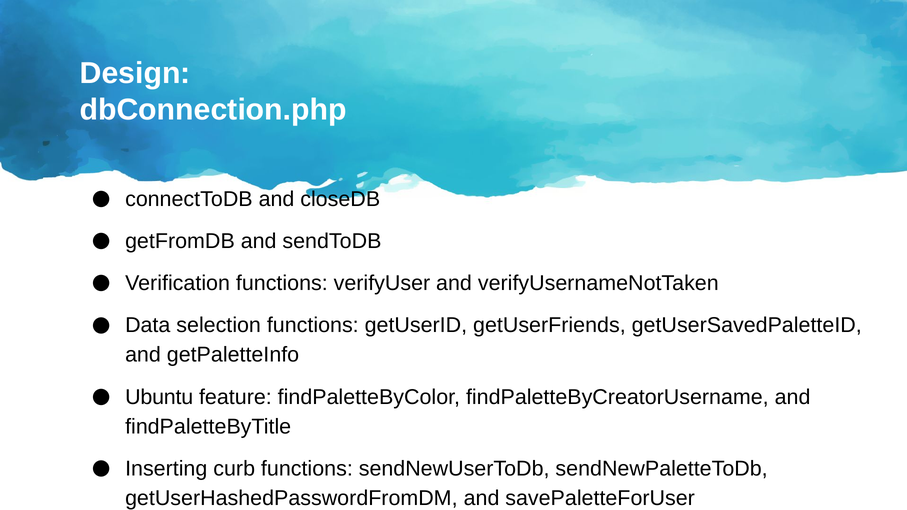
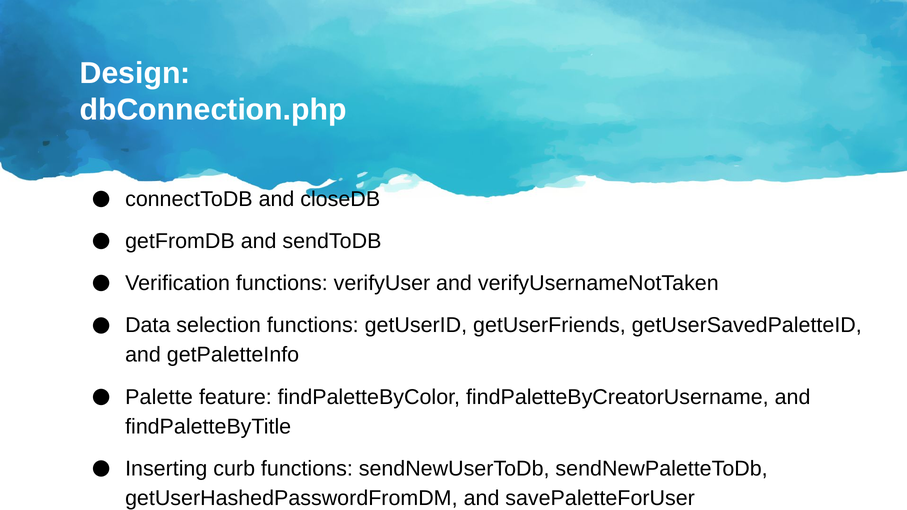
Ubuntu: Ubuntu -> Palette
